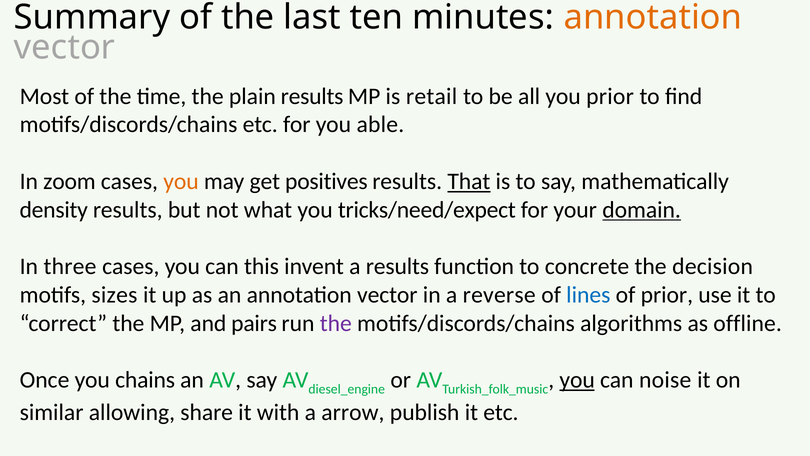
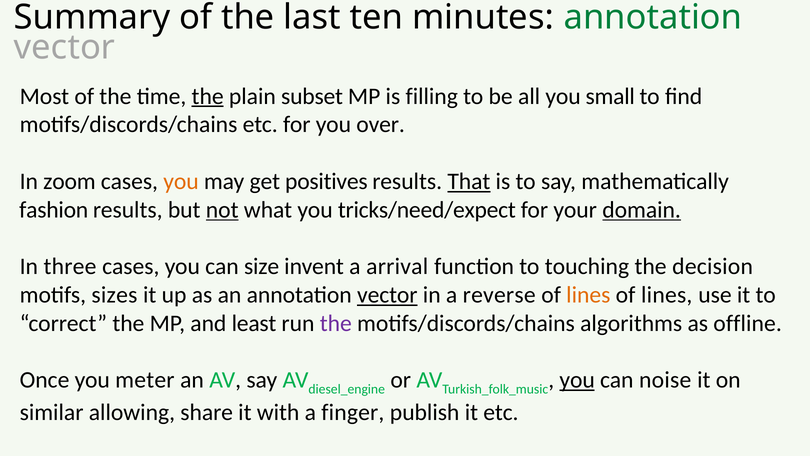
annotation at (653, 18) colour: orange -> green
the at (208, 96) underline: none -> present
plain results: results -> subset
retail: retail -> filling
you prior: prior -> small
able: able -> over
density: density -> fashion
not underline: none -> present
this: this -> size
a results: results -> arrival
concrete: concrete -> touching
vector at (387, 295) underline: none -> present
lines at (588, 295) colour: blue -> orange
prior at (667, 295): prior -> lines
pairs: pairs -> least
chains: chains -> meter
arrow: arrow -> finger
